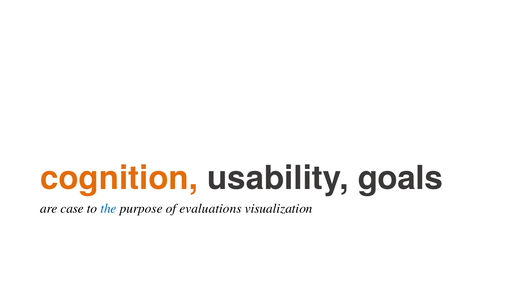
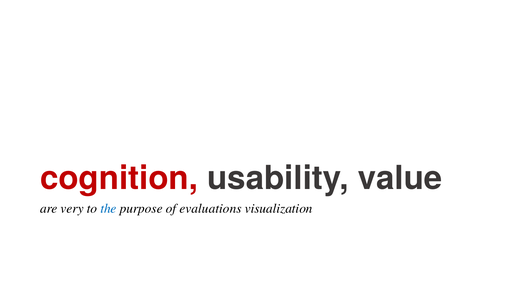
cognition colour: orange -> red
goals: goals -> value
case: case -> very
